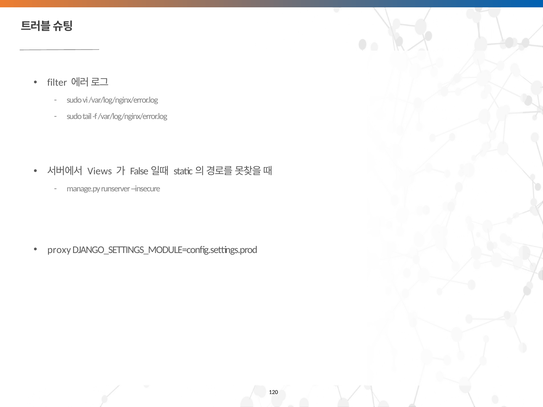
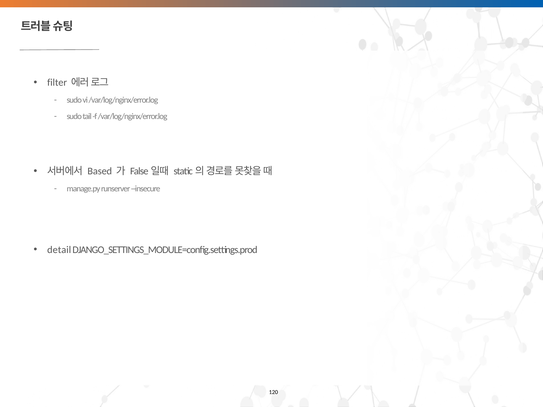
Views: Views -> Based
proxy: proxy -> detail
